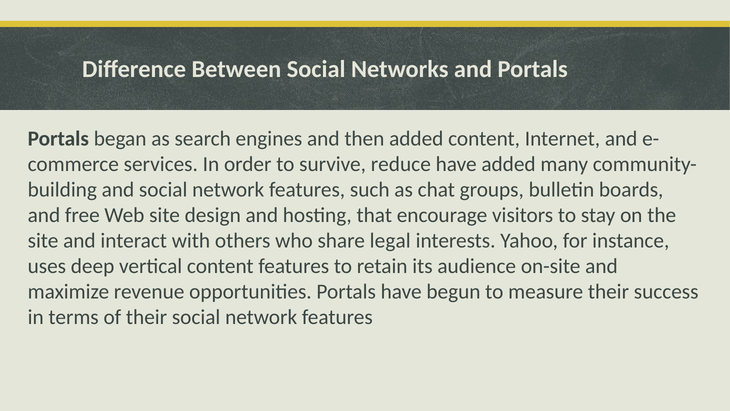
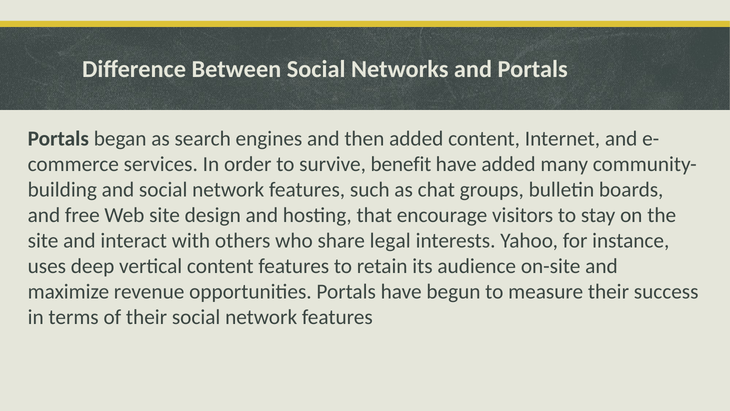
reduce: reduce -> benefit
